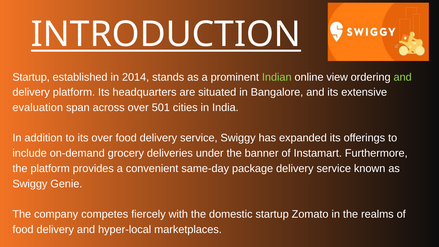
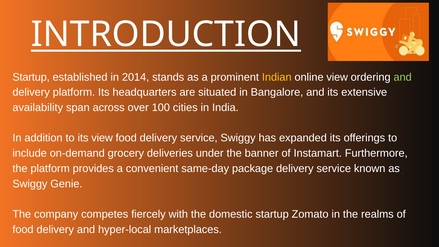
Indian colour: light green -> yellow
evaluation: evaluation -> availability
501: 501 -> 100
its over: over -> view
